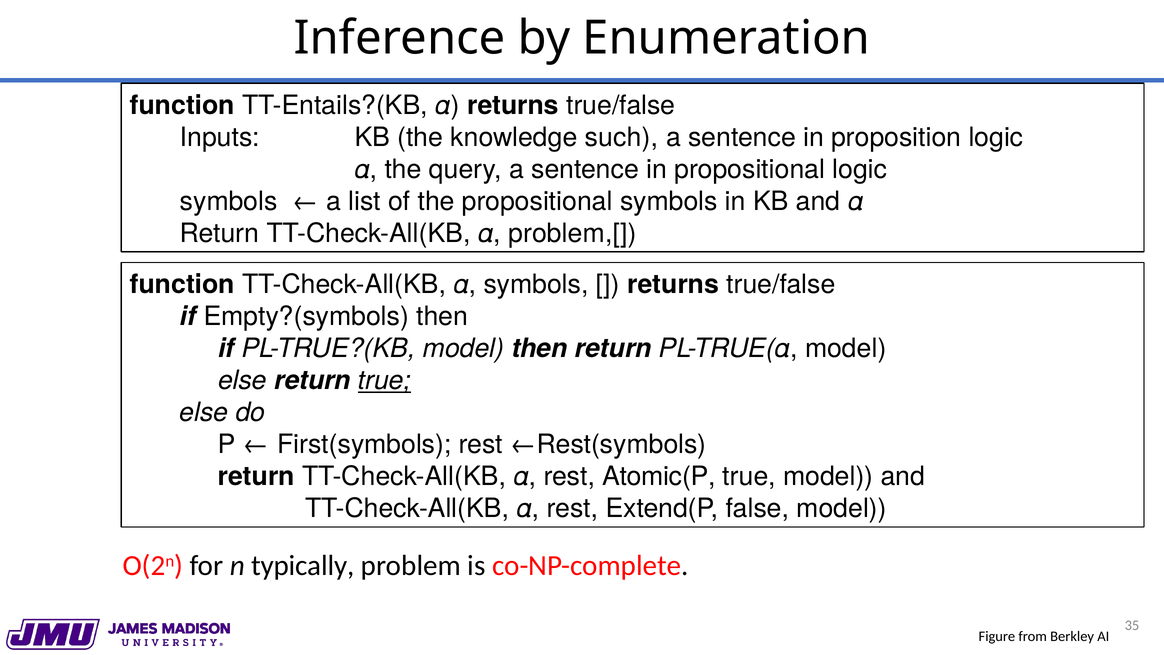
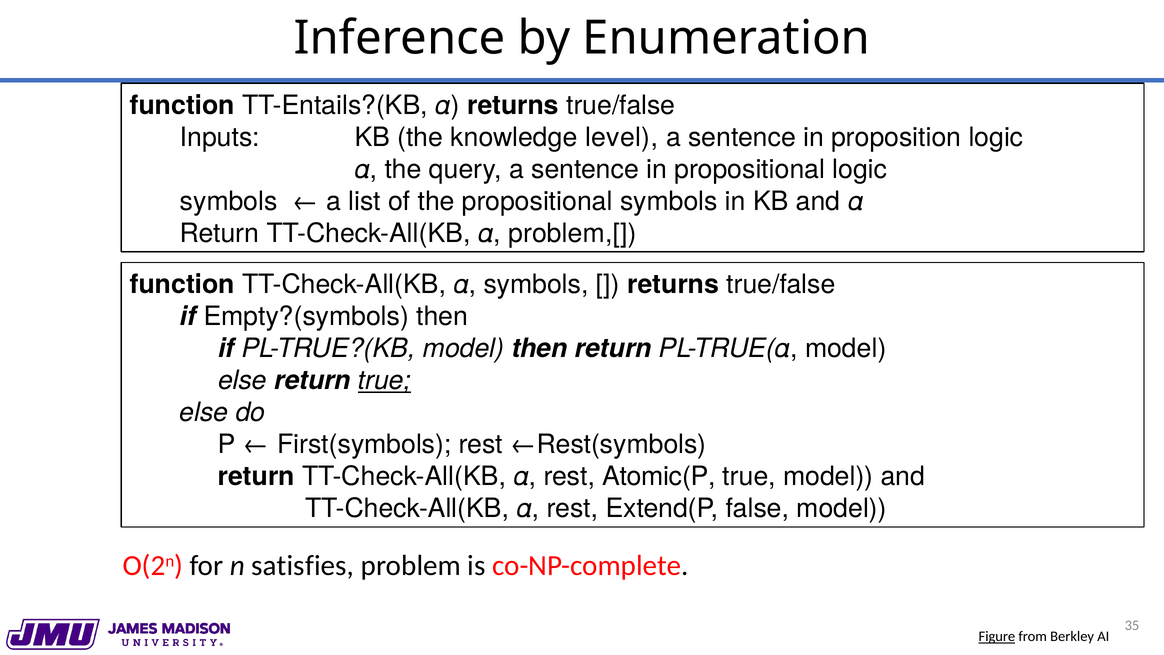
such: such -> level
typically: typically -> satisfies
Figure underline: none -> present
